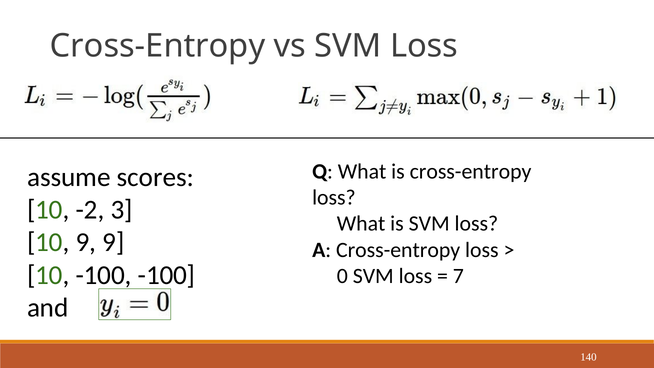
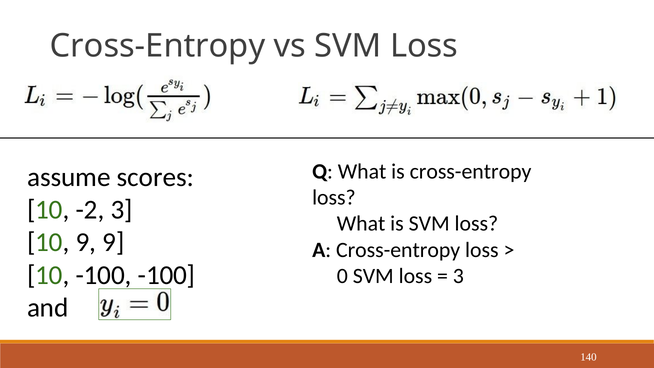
7 at (458, 276): 7 -> 3
